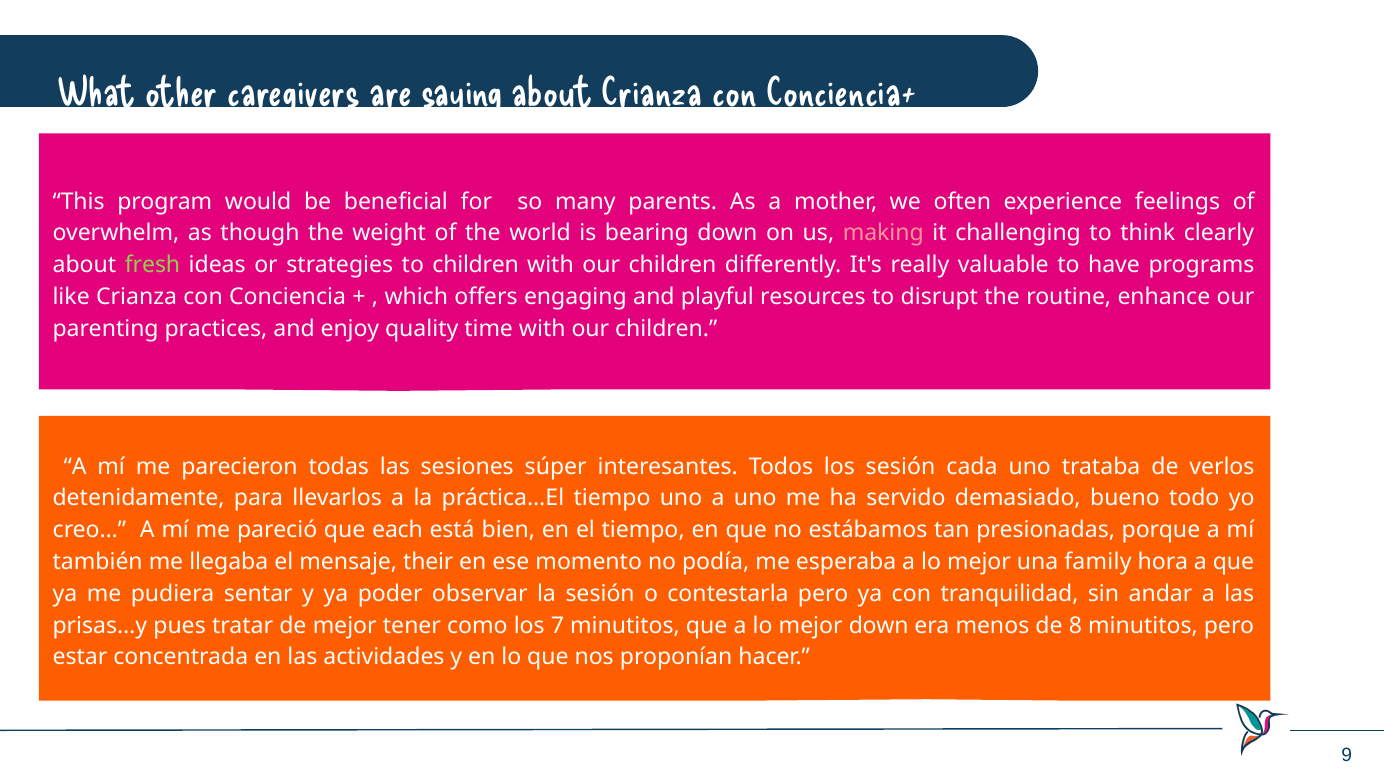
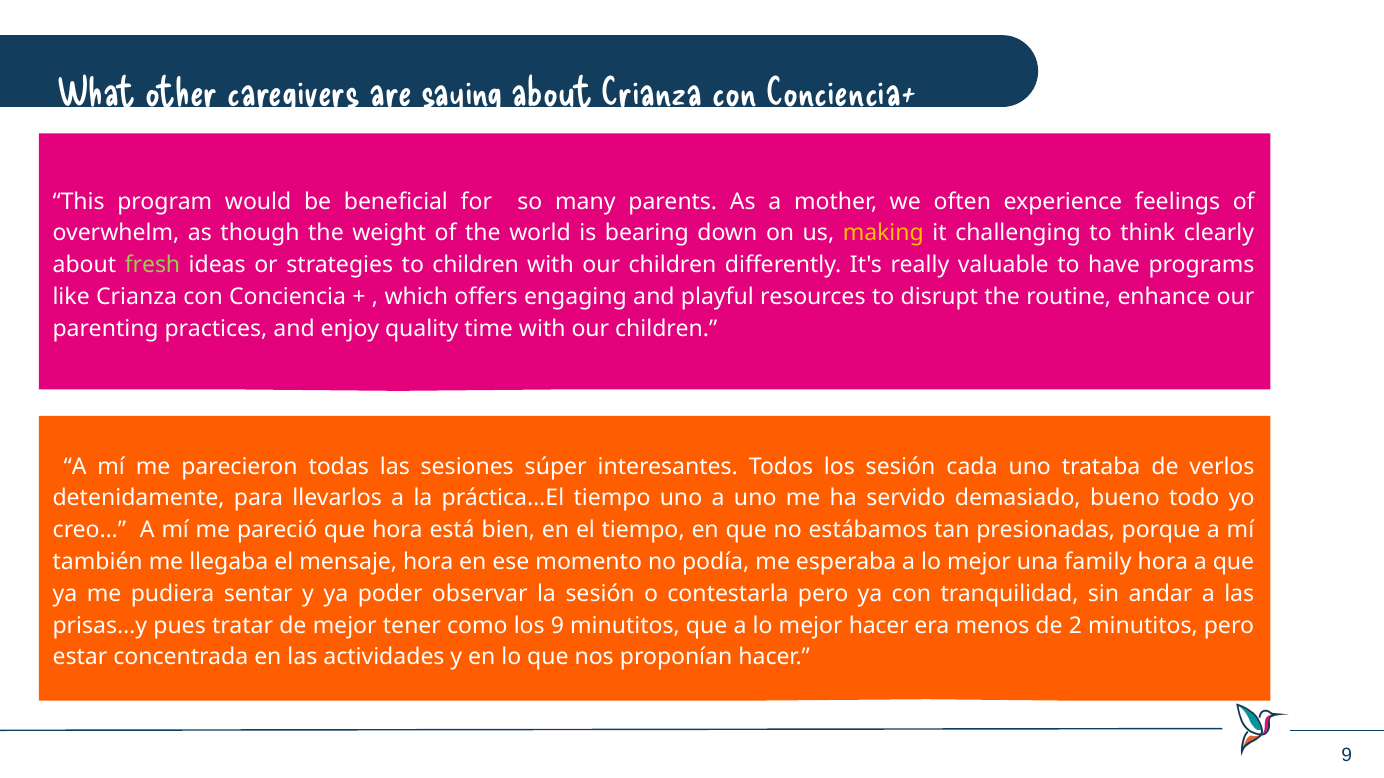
making colour: pink -> yellow
que each: each -> hora
mensaje their: their -> hora
los 7: 7 -> 9
mejor down: down -> hacer
8: 8 -> 2
